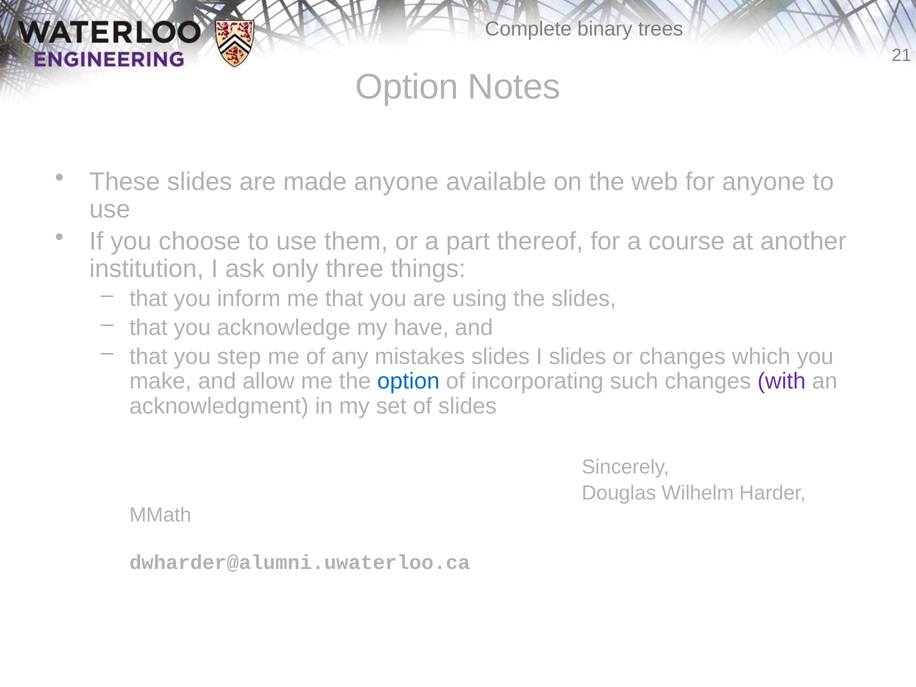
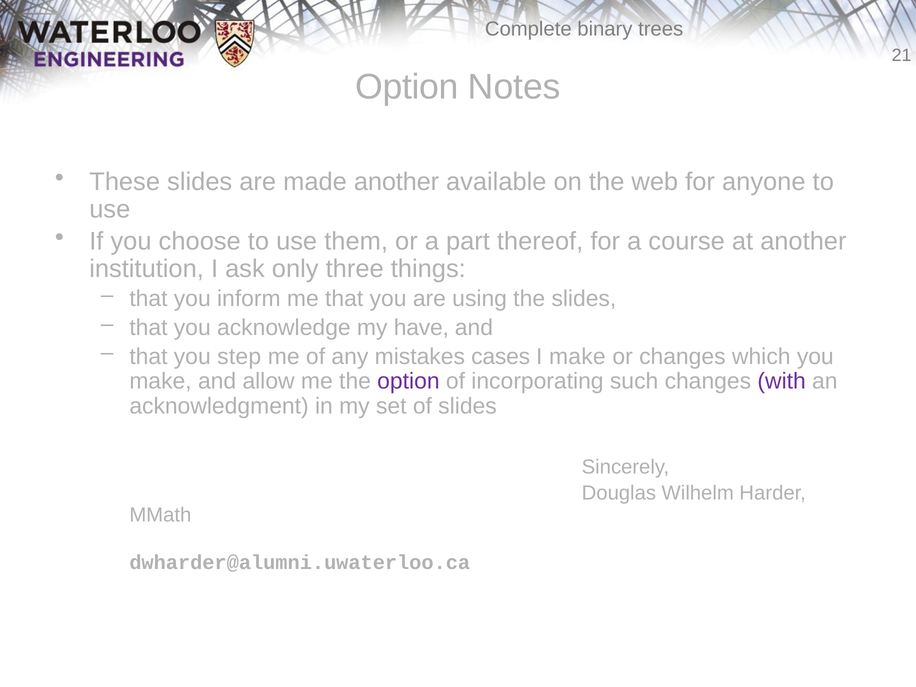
made anyone: anyone -> another
mistakes slides: slides -> cases
I slides: slides -> make
option at (408, 381) colour: blue -> purple
